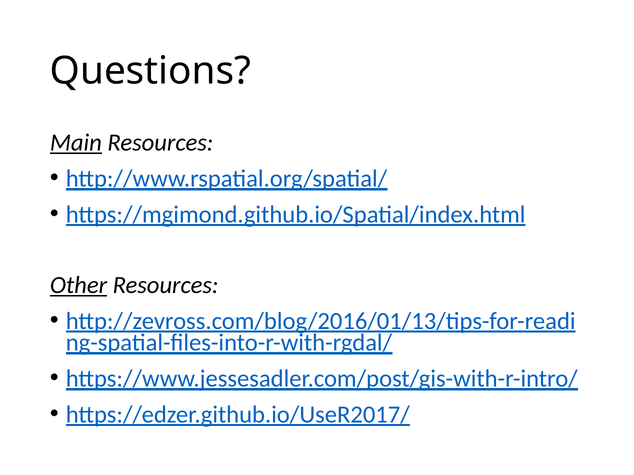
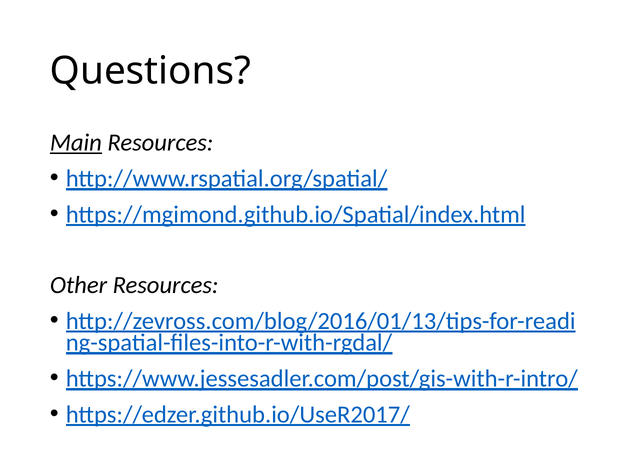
Other underline: present -> none
